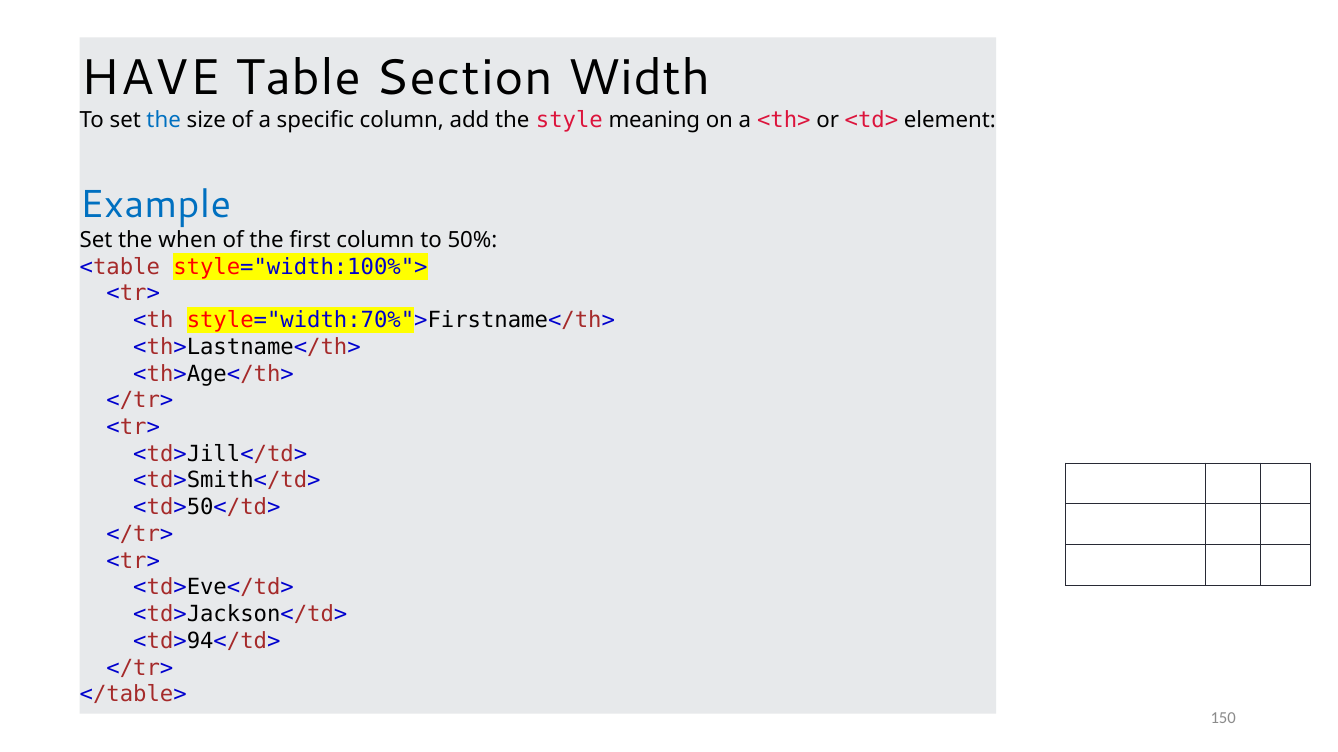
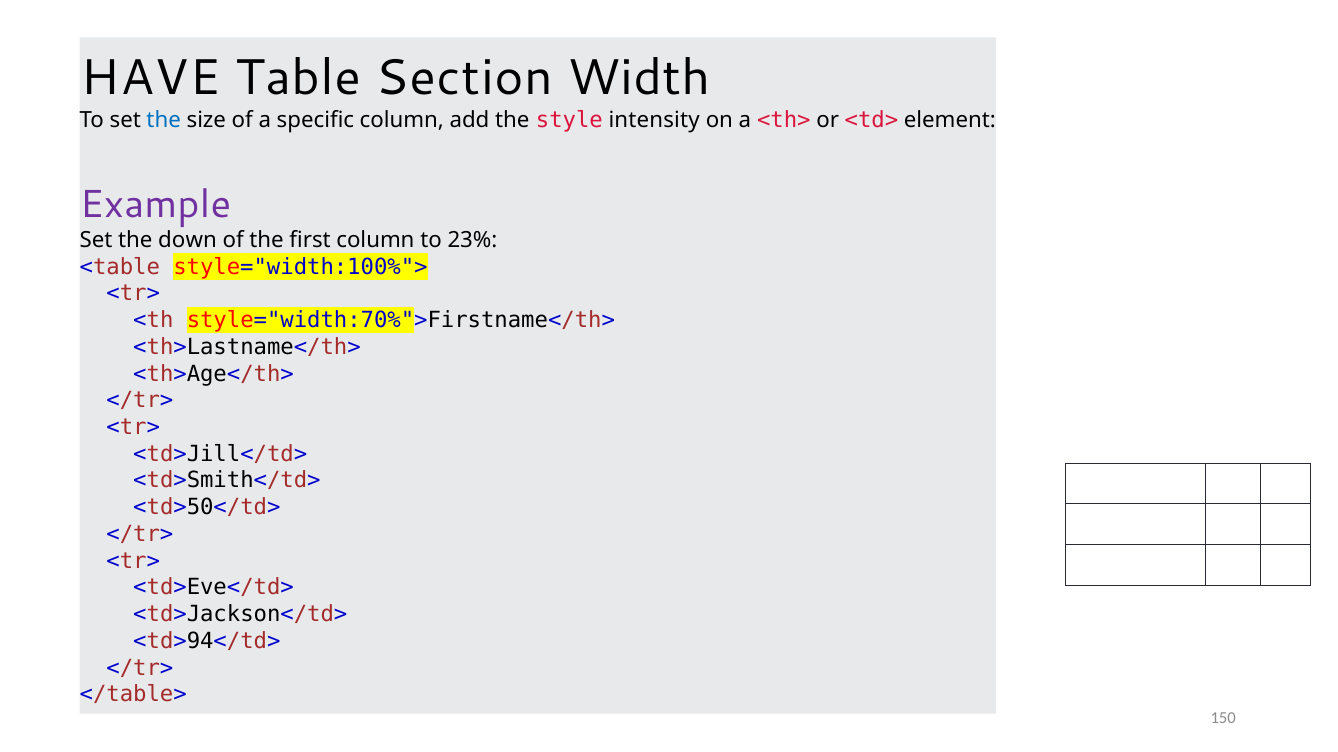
meaning: meaning -> intensity
Example colour: blue -> purple
when: when -> down
50%: 50% -> 23%
